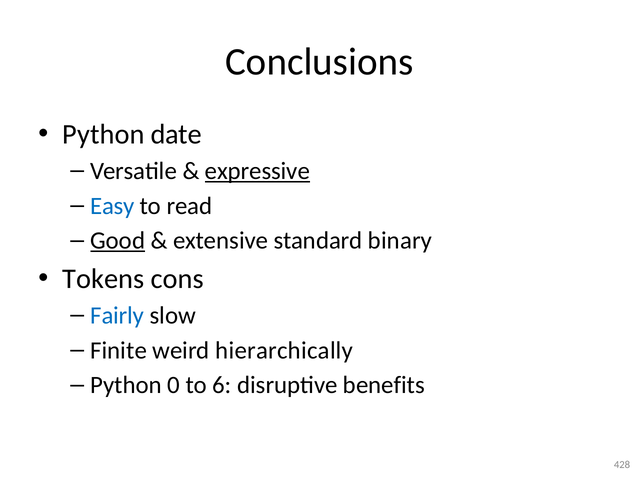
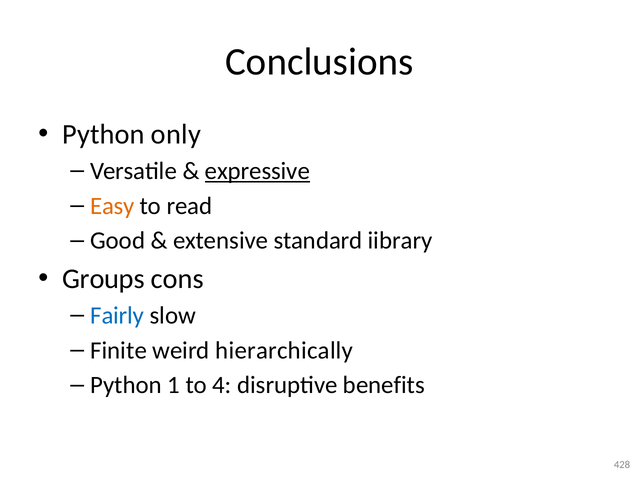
date: date -> only
Easy colour: blue -> orange
Good underline: present -> none
binary: binary -> iibrary
Tokens: Tokens -> Groups
0: 0 -> 1
6: 6 -> 4
